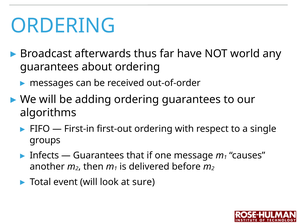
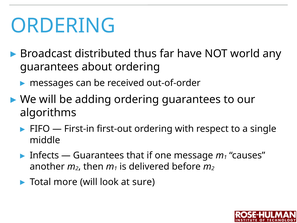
afterwards: afterwards -> distributed
groups: groups -> middle
event: event -> more
